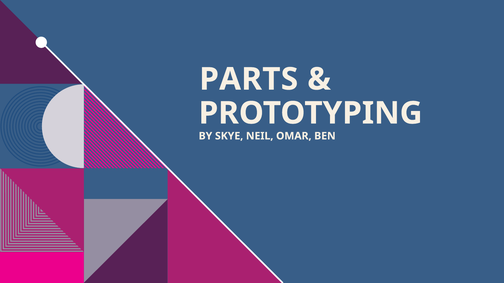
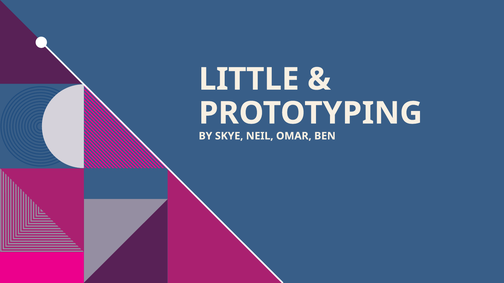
PARTS: PARTS -> LITTLE
